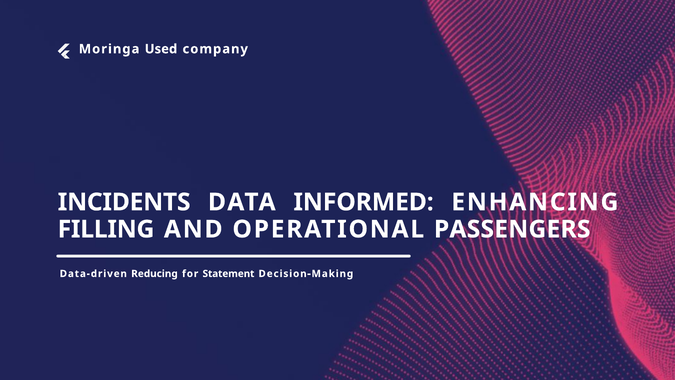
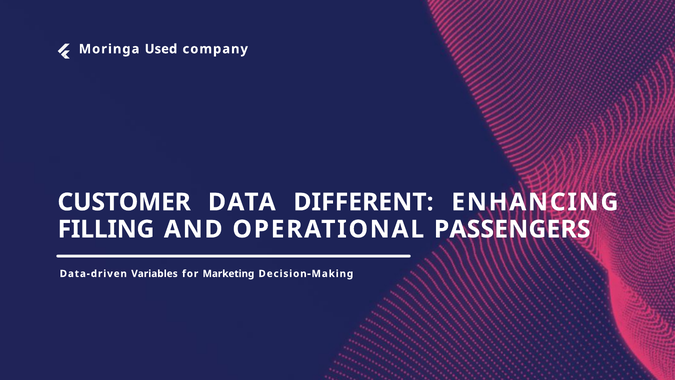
INCIDENTS: INCIDENTS -> CUSTOMER
INFORMED: INFORMED -> DIFFERENT
Reducing: Reducing -> Variables
Statement: Statement -> Marketing
